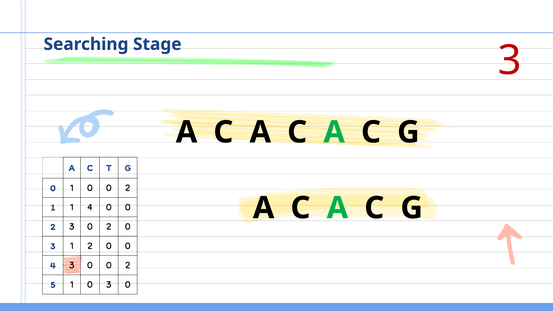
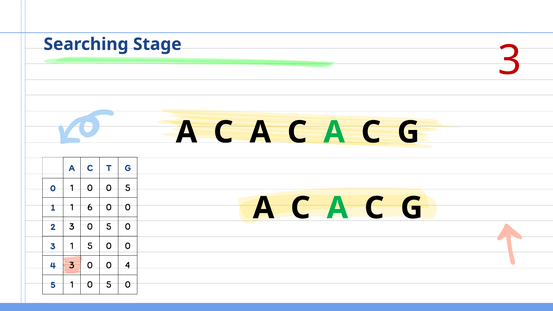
1 0 0 2: 2 -> 5
1 4: 4 -> 6
3 0 2: 2 -> 5
1 2: 2 -> 5
3 0 0 2: 2 -> 4
1 0 3: 3 -> 5
